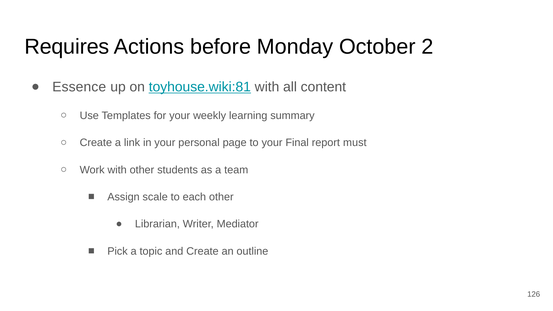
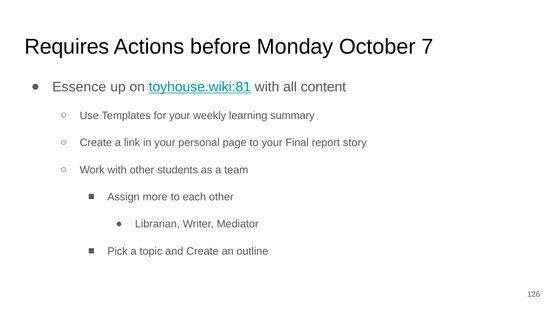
2: 2 -> 7
must: must -> story
scale: scale -> more
